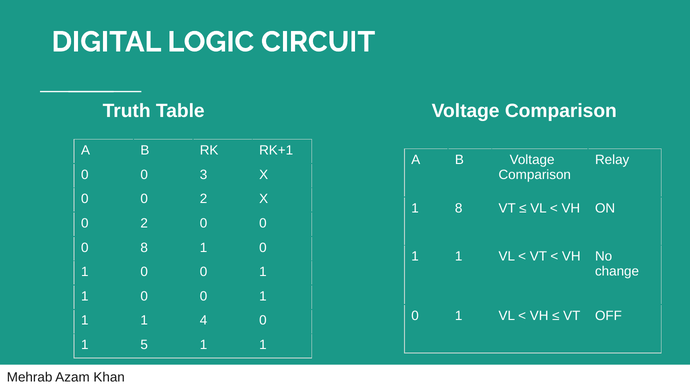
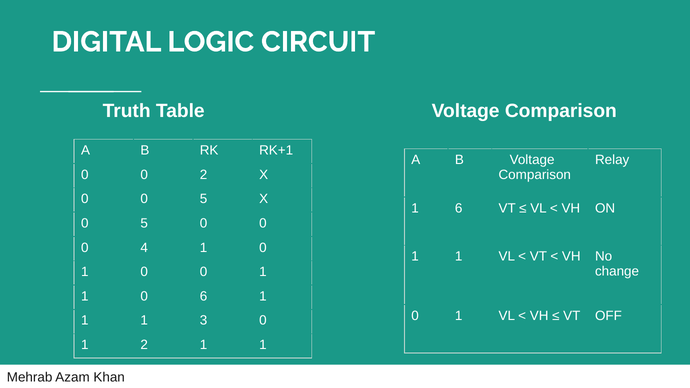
0 3: 3 -> 2
0 0 2: 2 -> 5
1 8: 8 -> 6
2 at (144, 223): 2 -> 5
0 8: 8 -> 4
0 at (204, 296): 0 -> 6
4: 4 -> 3
1 5: 5 -> 2
